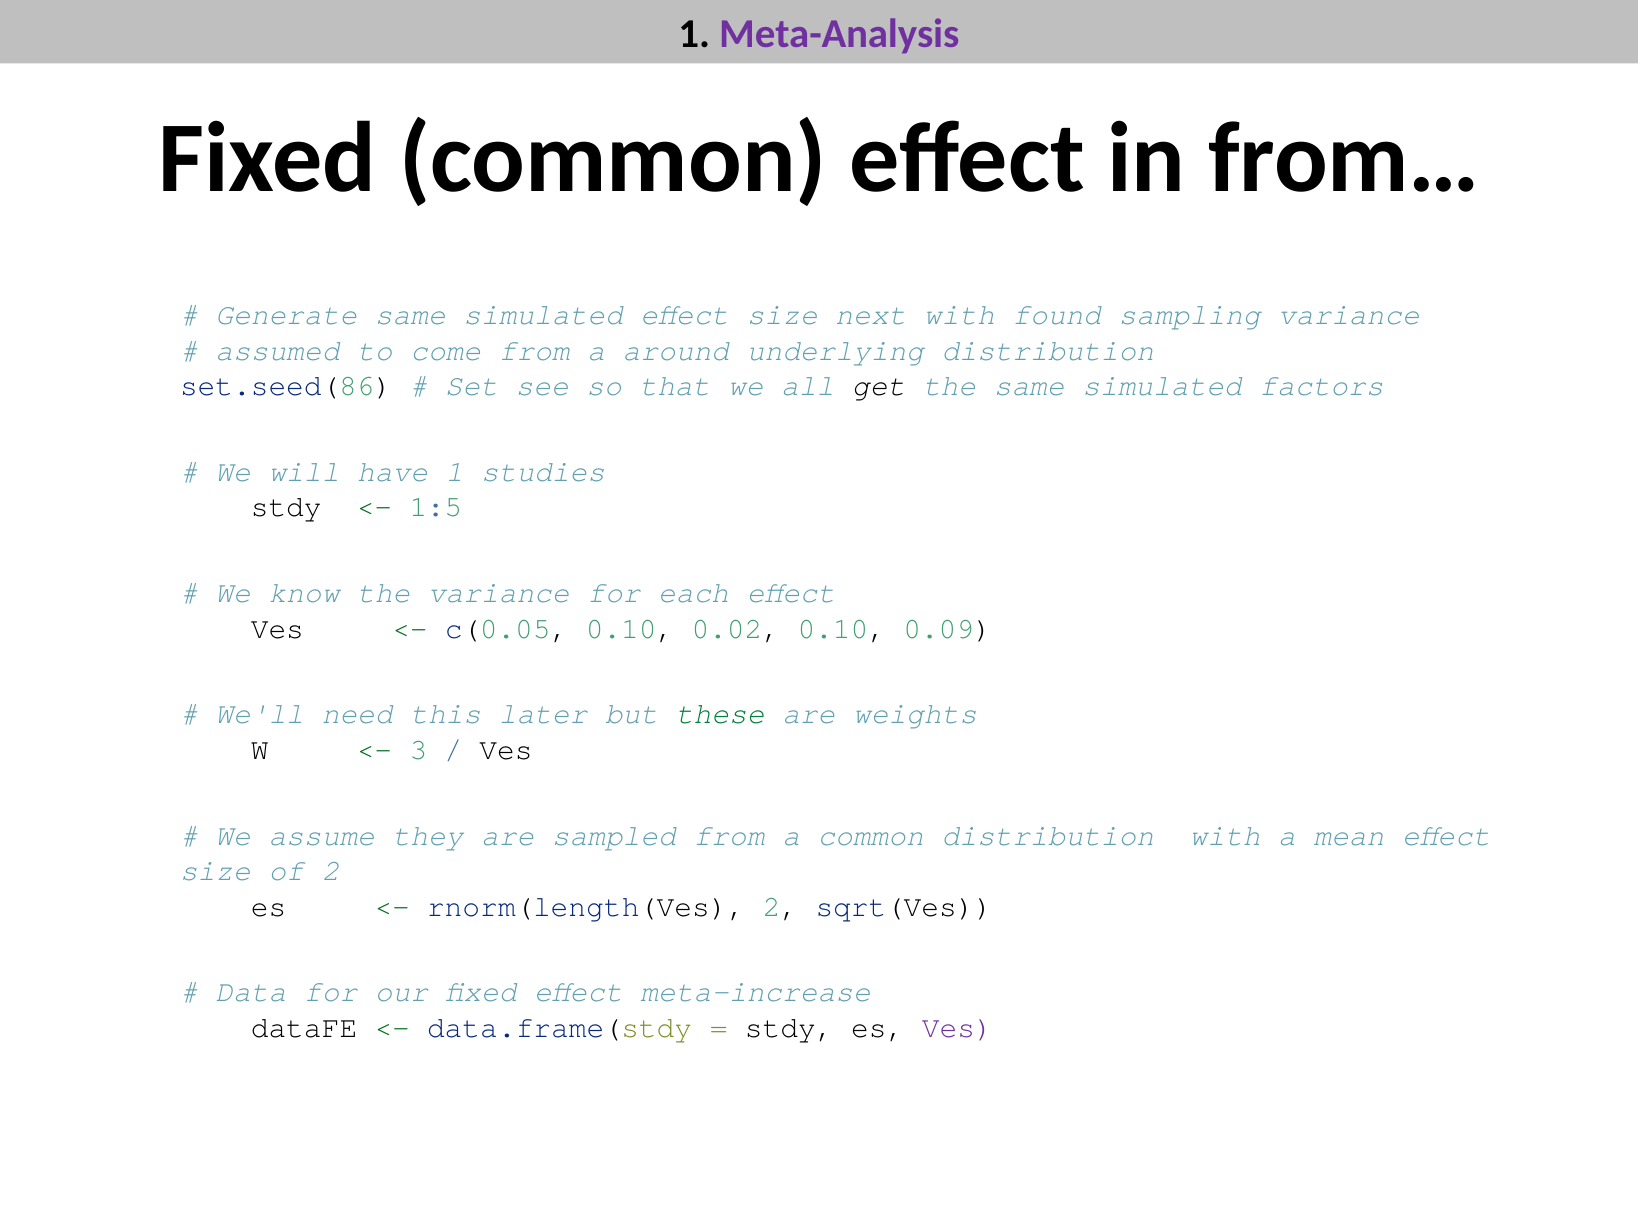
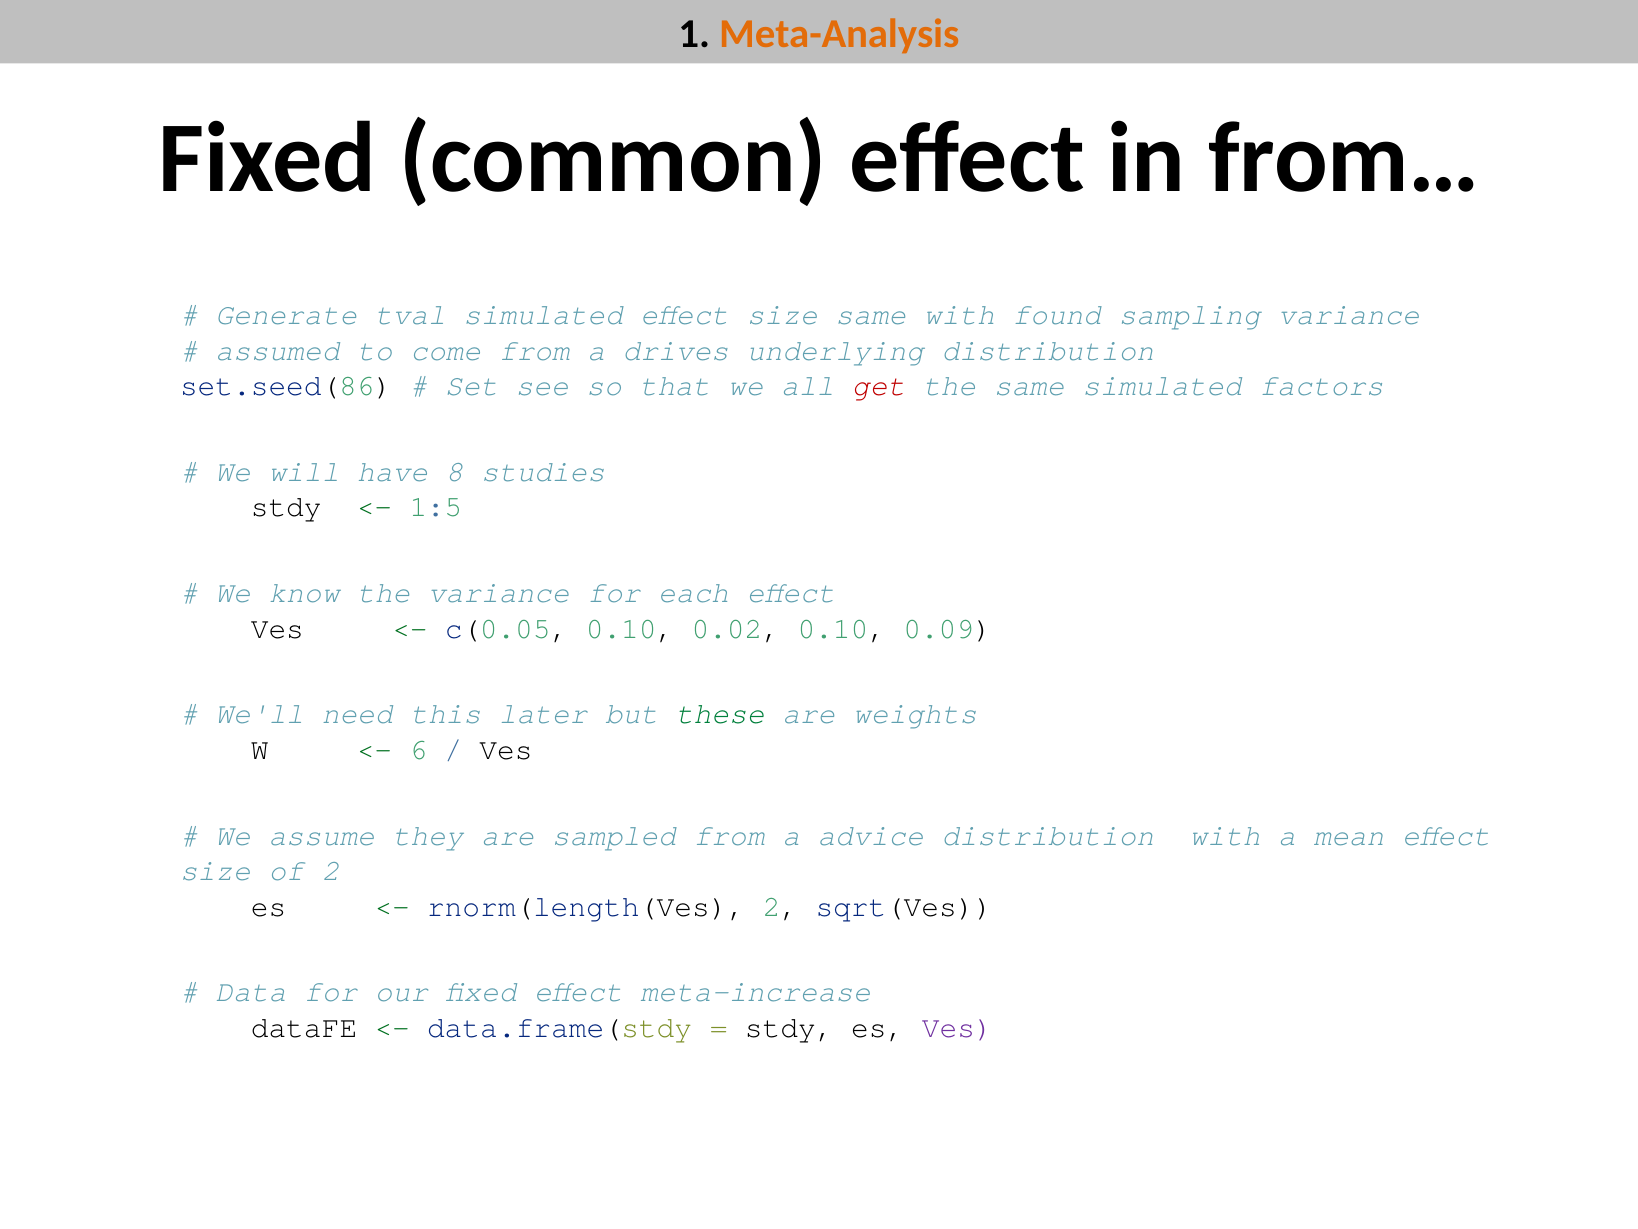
Meta-Analysis colour: purple -> orange
Generate same: same -> tval
size next: next -> same
around: around -> drives
get colour: black -> red
have 1: 1 -> 8
3: 3 -> 6
a common: common -> advice
